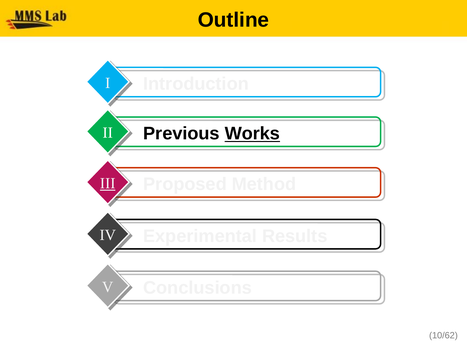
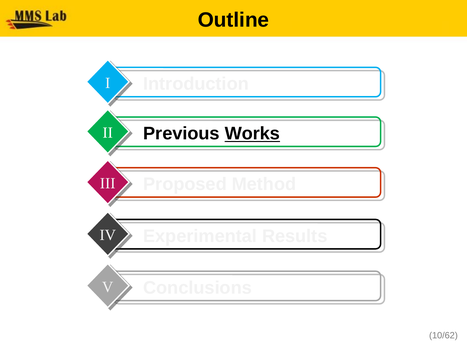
III underline: present -> none
